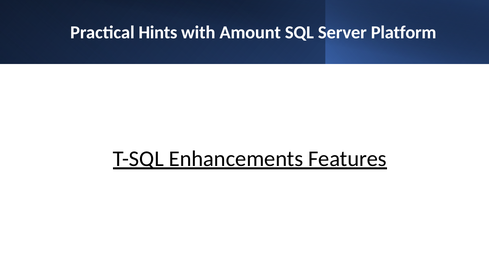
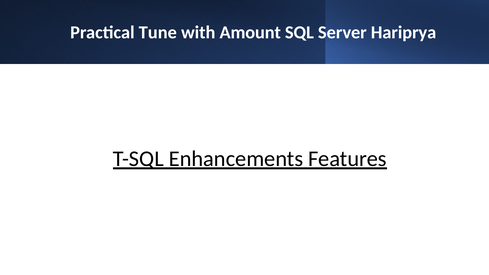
Hints: Hints -> Tune
Platform: Platform -> Hariprya
